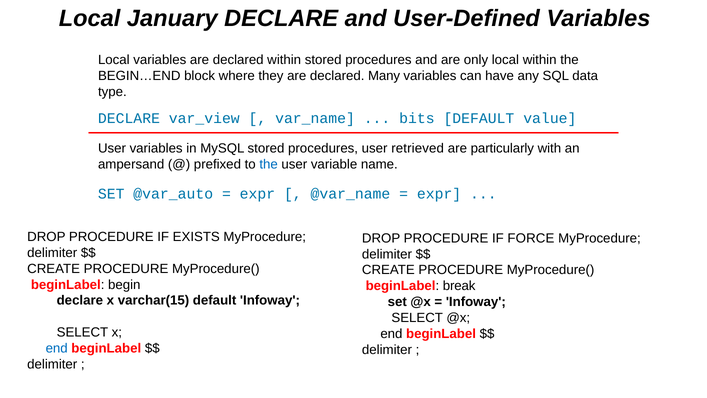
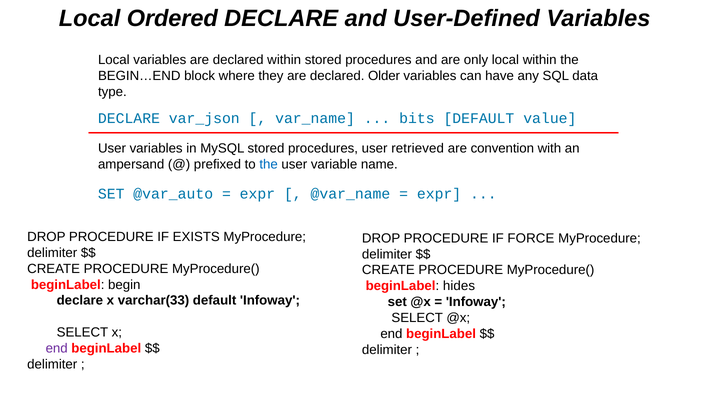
January: January -> Ordered
Many: Many -> Older
var_view: var_view -> var_json
particularly: particularly -> convention
break: break -> hides
varchar(15: varchar(15 -> varchar(33
end at (57, 348) colour: blue -> purple
